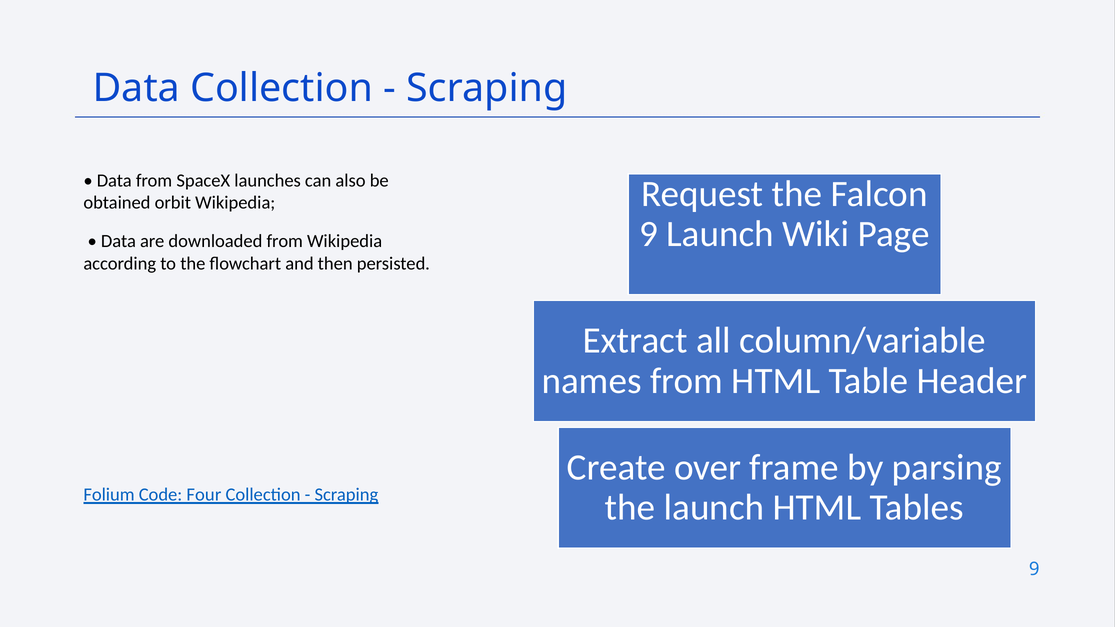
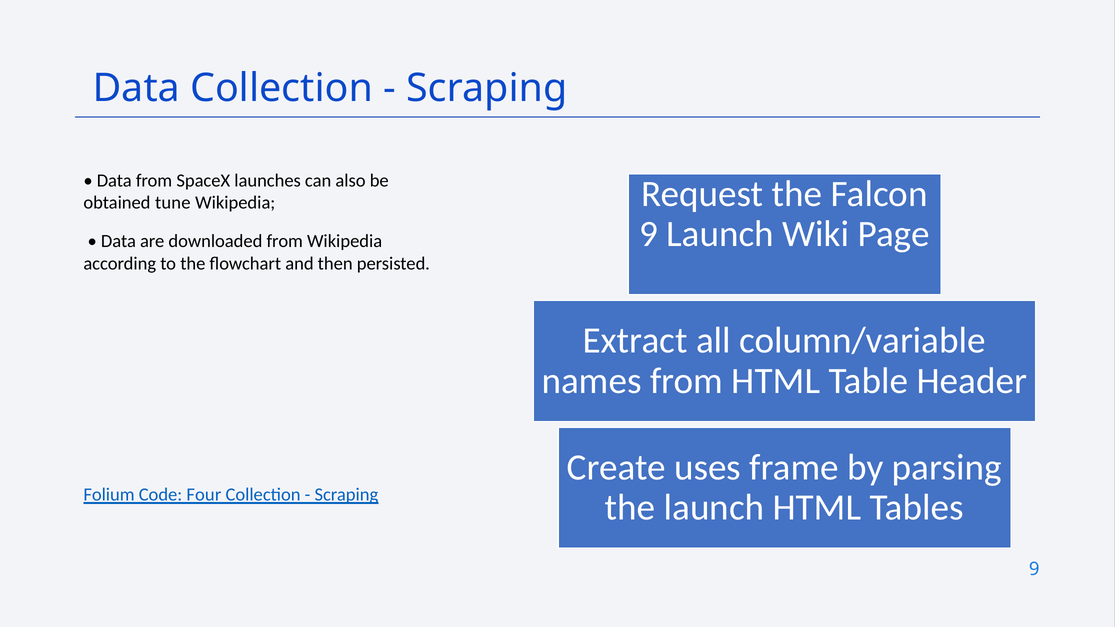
orbit: orbit -> tune
over: over -> uses
